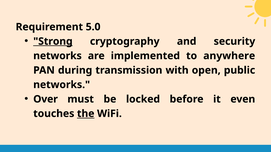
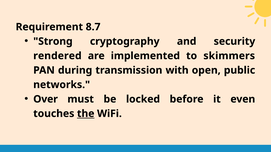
5.0: 5.0 -> 8.7
Strong underline: present -> none
networks at (58, 56): networks -> rendered
anywhere: anywhere -> skimmers
